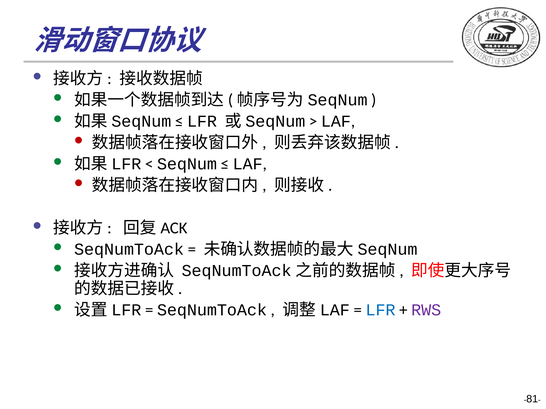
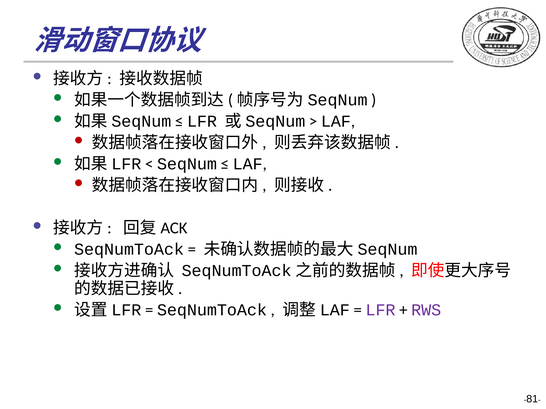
LFR at (381, 310) colour: blue -> purple
